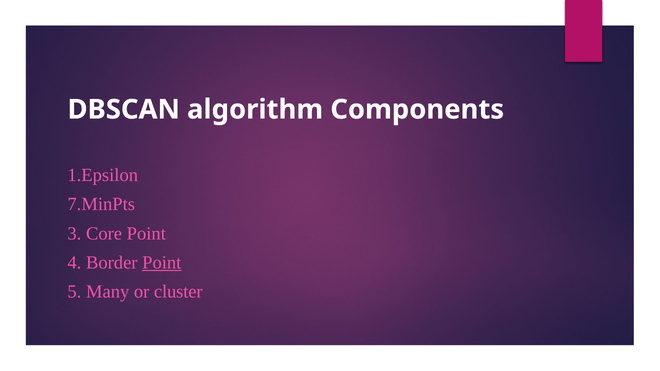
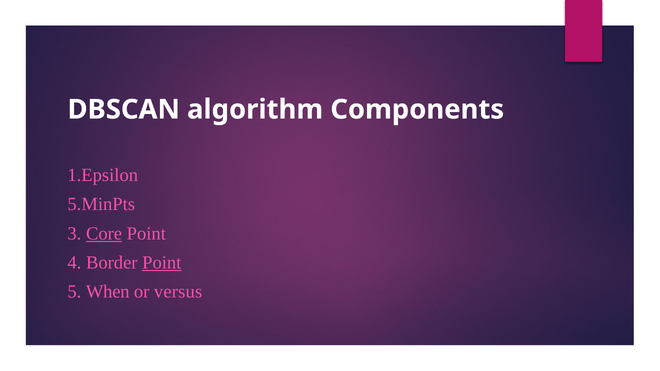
7.MinPts: 7.MinPts -> 5.MinPts
Core underline: none -> present
Many: Many -> When
cluster: cluster -> versus
